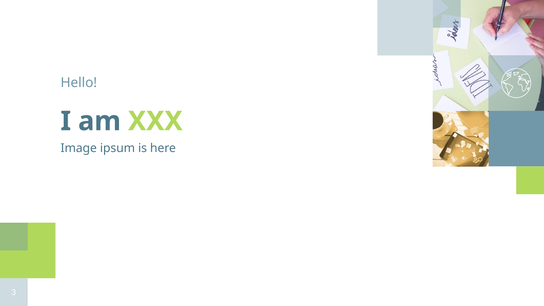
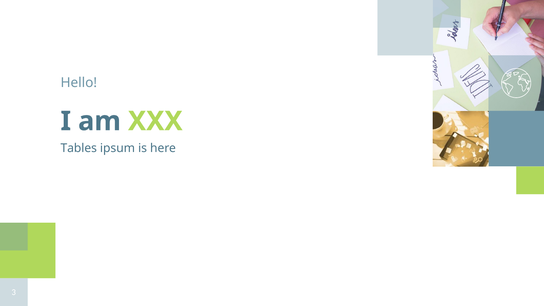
Image: Image -> Tables
